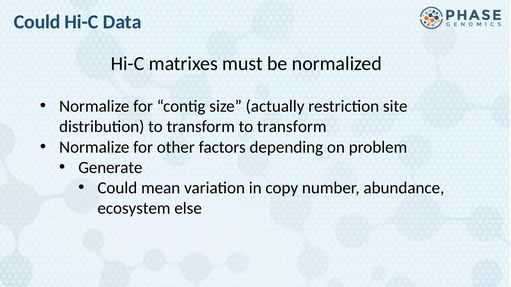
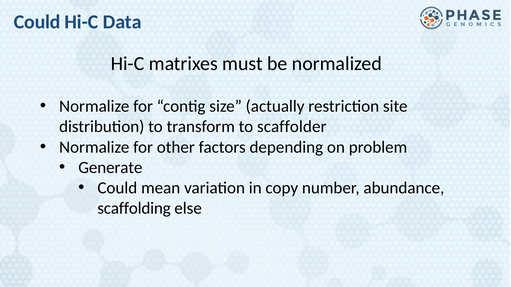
transform to transform: transform -> scaffolder
ecosystem: ecosystem -> scaffolding
